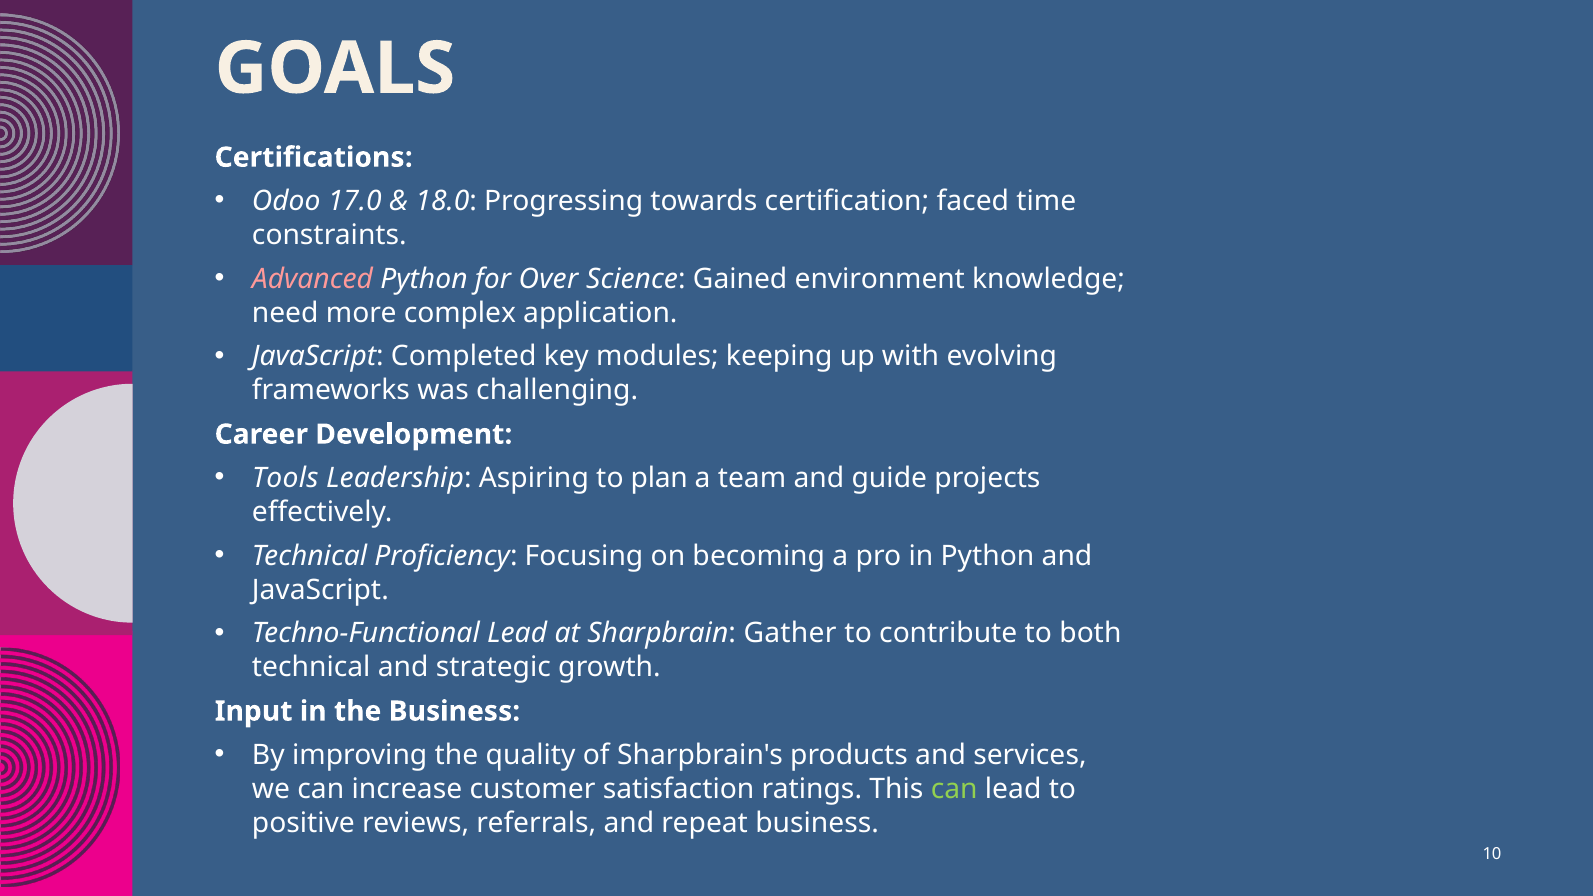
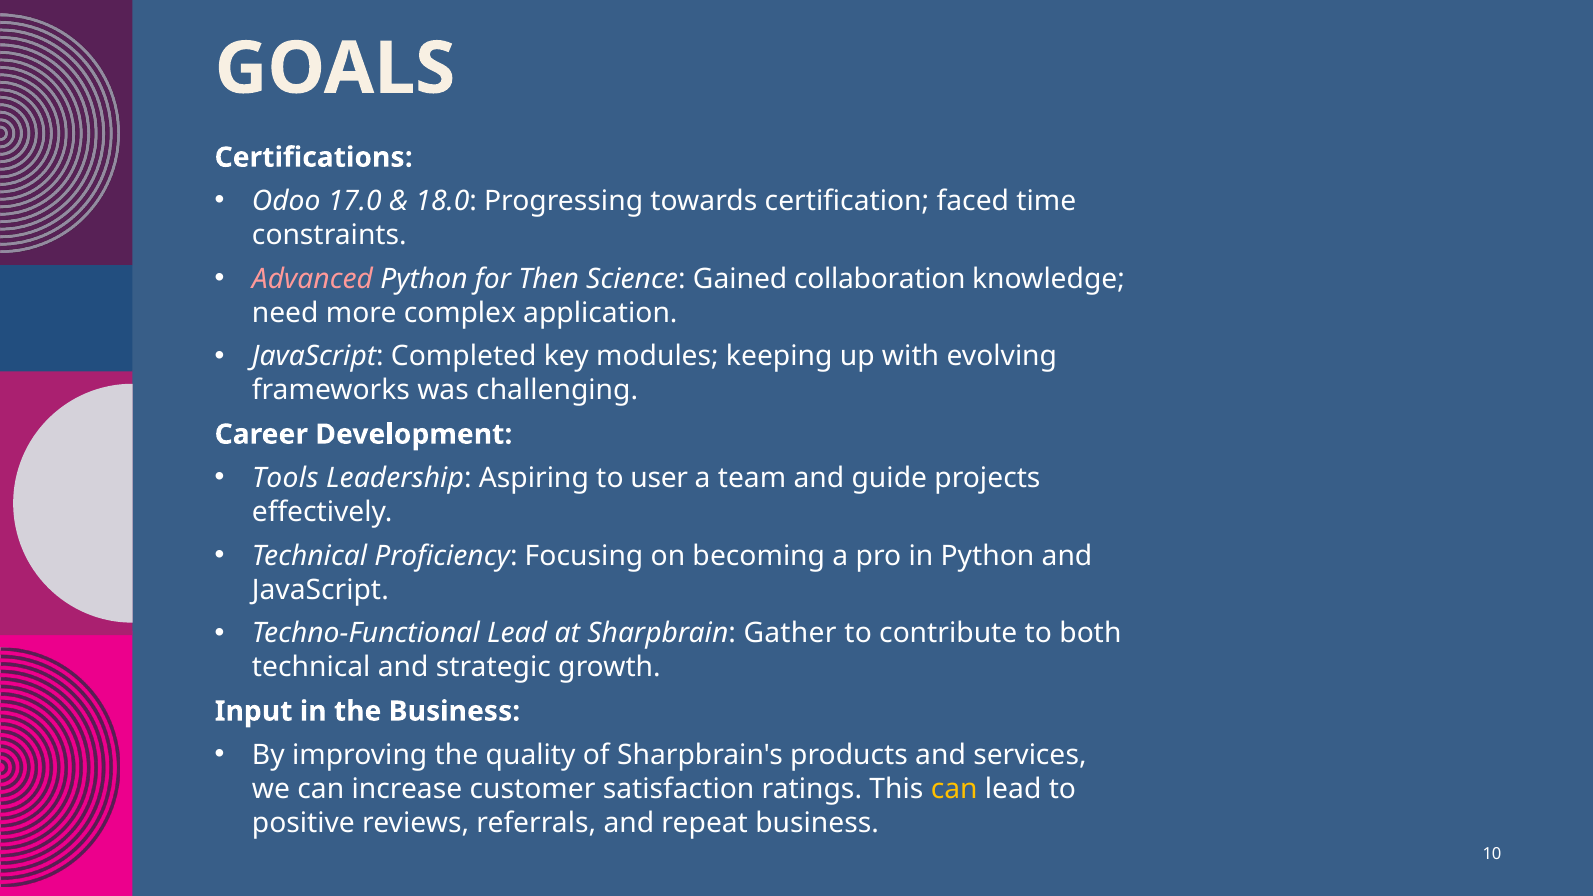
Over: Over -> Then
environment: environment -> collaboration
plan: plan -> user
can at (954, 789) colour: light green -> yellow
